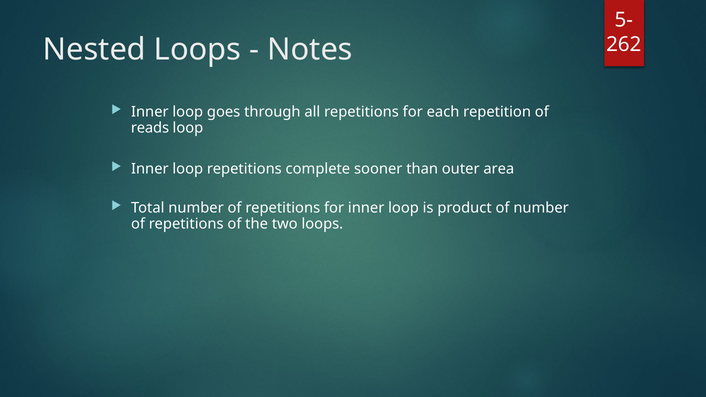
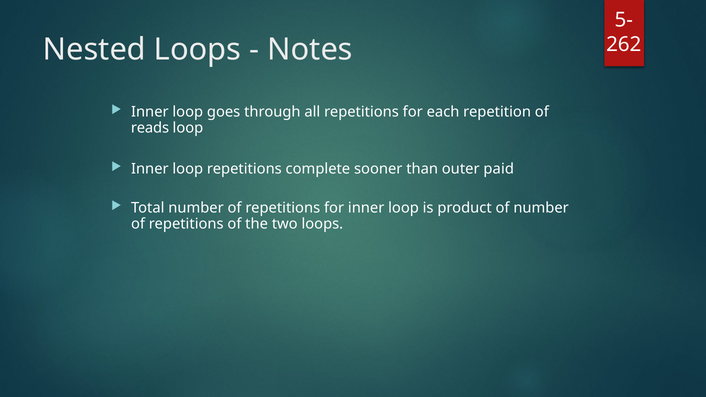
area: area -> paid
